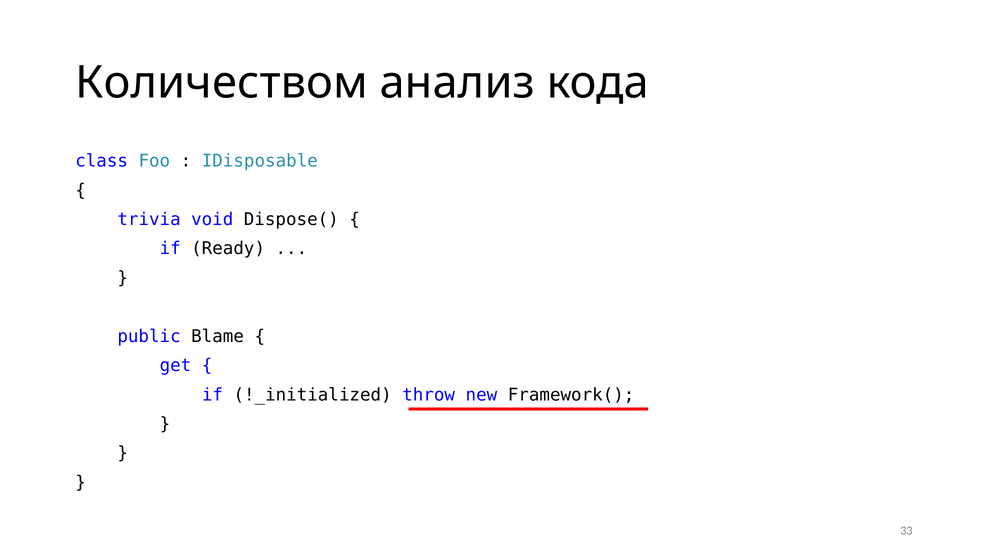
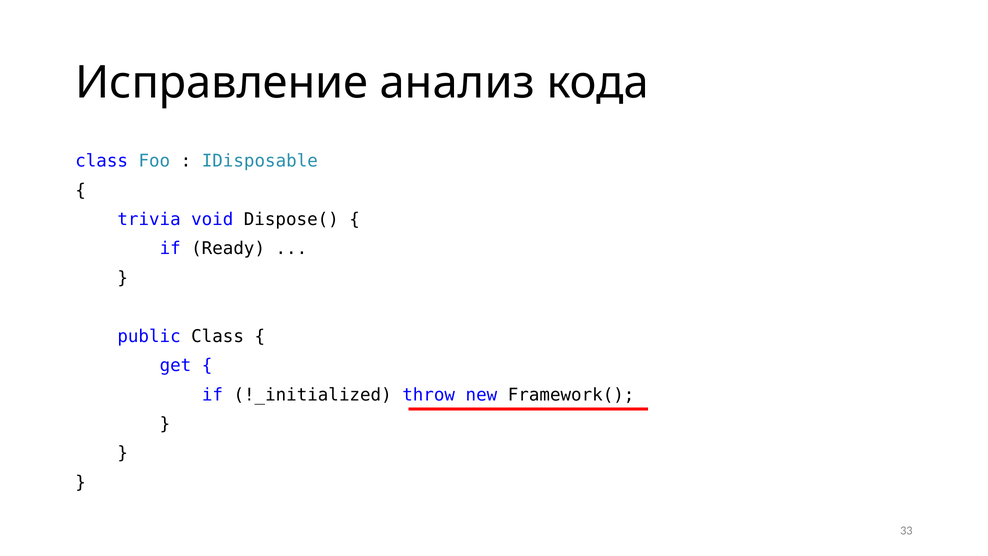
Количеством: Количеством -> Исправление
public Blame: Blame -> Class
